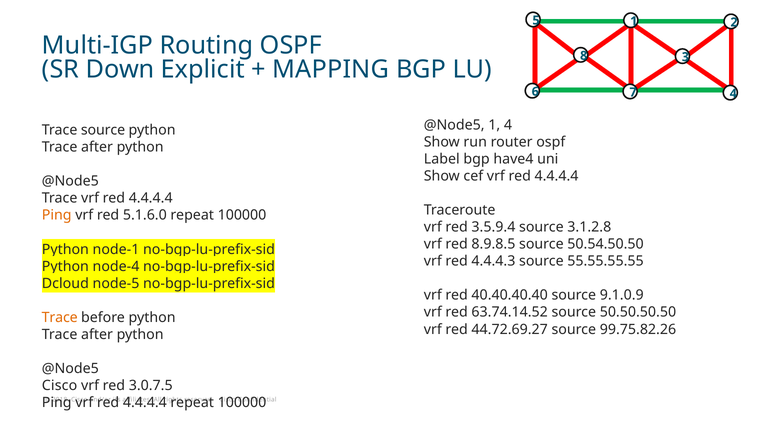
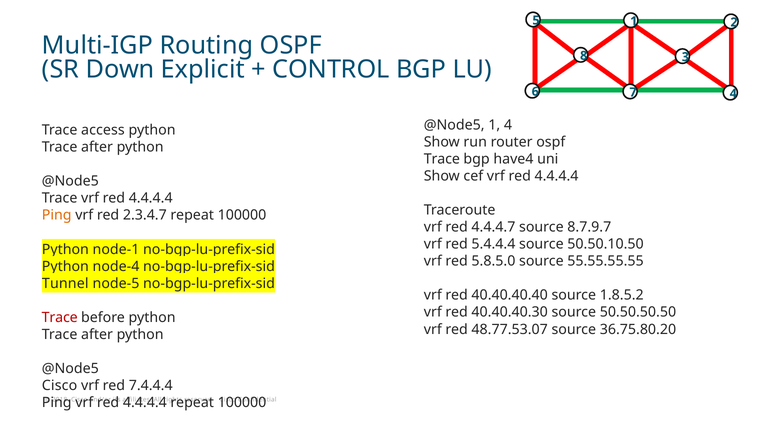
MAPPING: MAPPING -> CONTROL
Trace source: source -> access
Label at (442, 159): Label -> Trace
5.1.6.0: 5.1.6.0 -> 2.3.4.7
3.5.9.4: 3.5.9.4 -> 4.4.4.7
3.1.2.8: 3.1.2.8 -> 8.7.9.7
8.9.8.5: 8.9.8.5 -> 5.4.4.4
50.54.50.50: 50.54.50.50 -> 50.50.10.50
4.4.4.3: 4.4.4.3 -> 5.8.5.0
Dcloud: Dcloud -> Tunnel
9.1.0.9: 9.1.0.9 -> 1.8.5.2
63.74.14.52: 63.74.14.52 -> 40.40.40.30
Trace at (60, 318) colour: orange -> red
44.72.69.27: 44.72.69.27 -> 48.77.53.07
99.75.82.26: 99.75.82.26 -> 36.75.80.20
3.0.7.5: 3.0.7.5 -> 7.4.4.4
